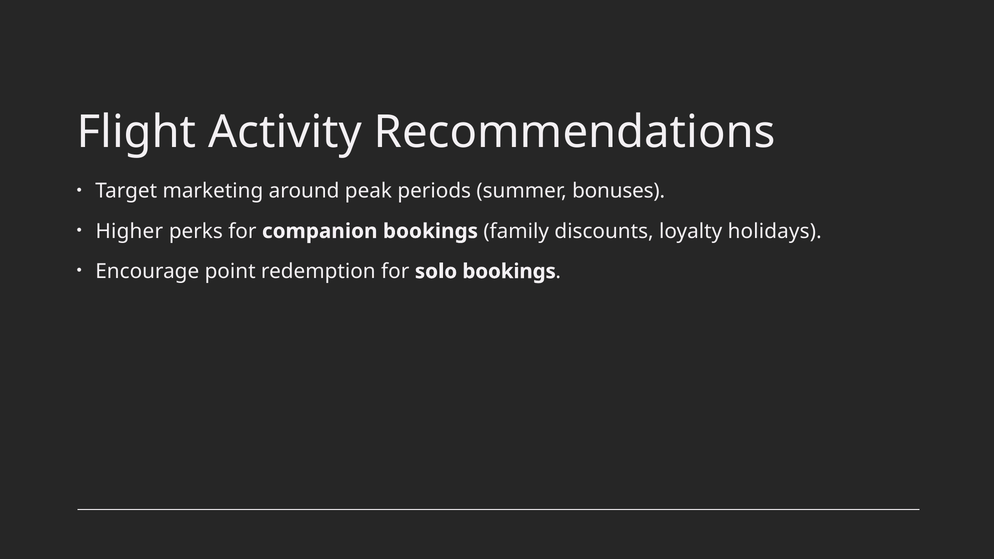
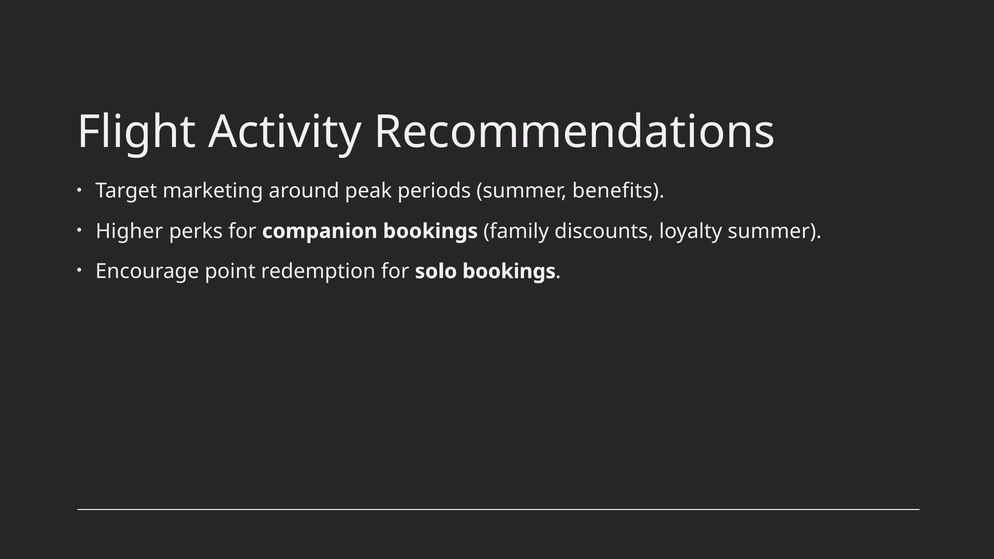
bonuses: bonuses -> benefits
loyalty holidays: holidays -> summer
